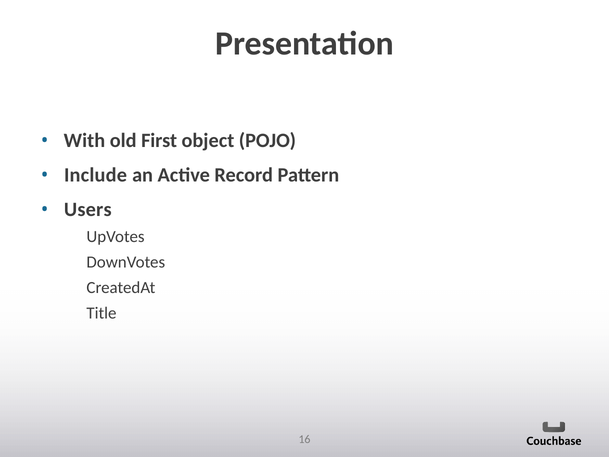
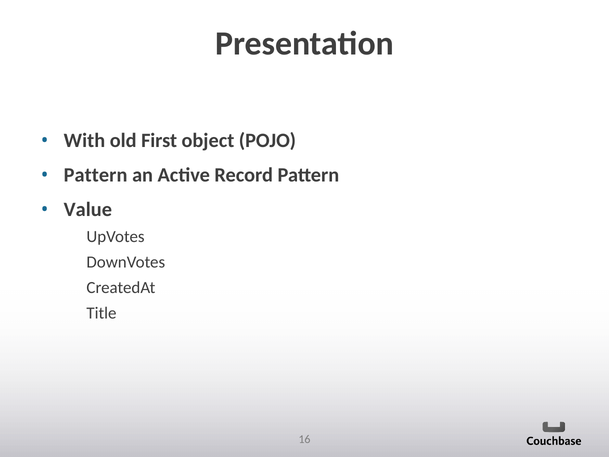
Include at (95, 175): Include -> Pattern
Users: Users -> Value
